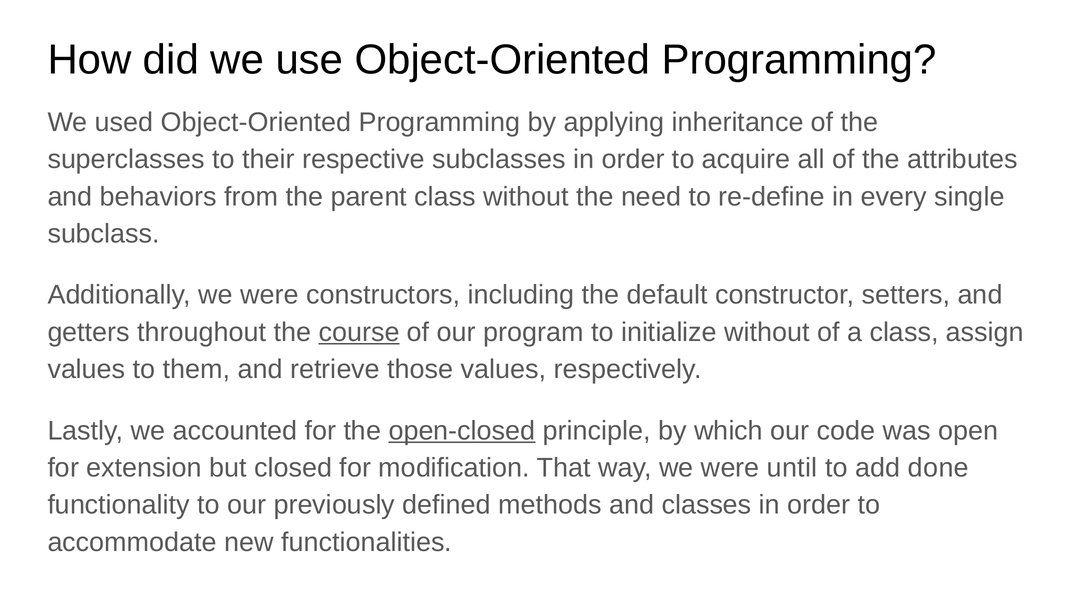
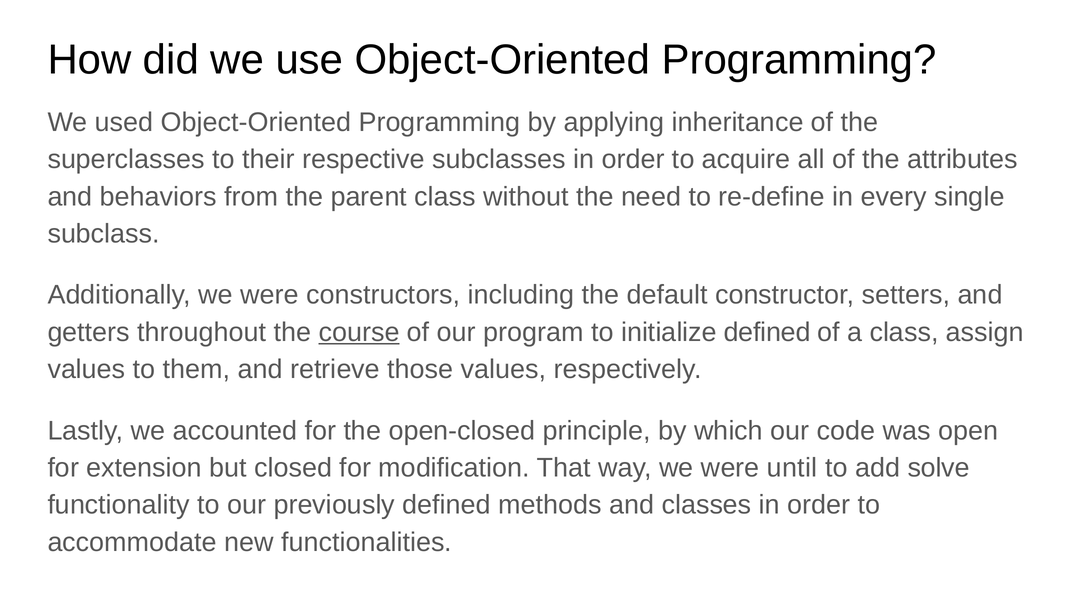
initialize without: without -> defined
open-closed underline: present -> none
done: done -> solve
